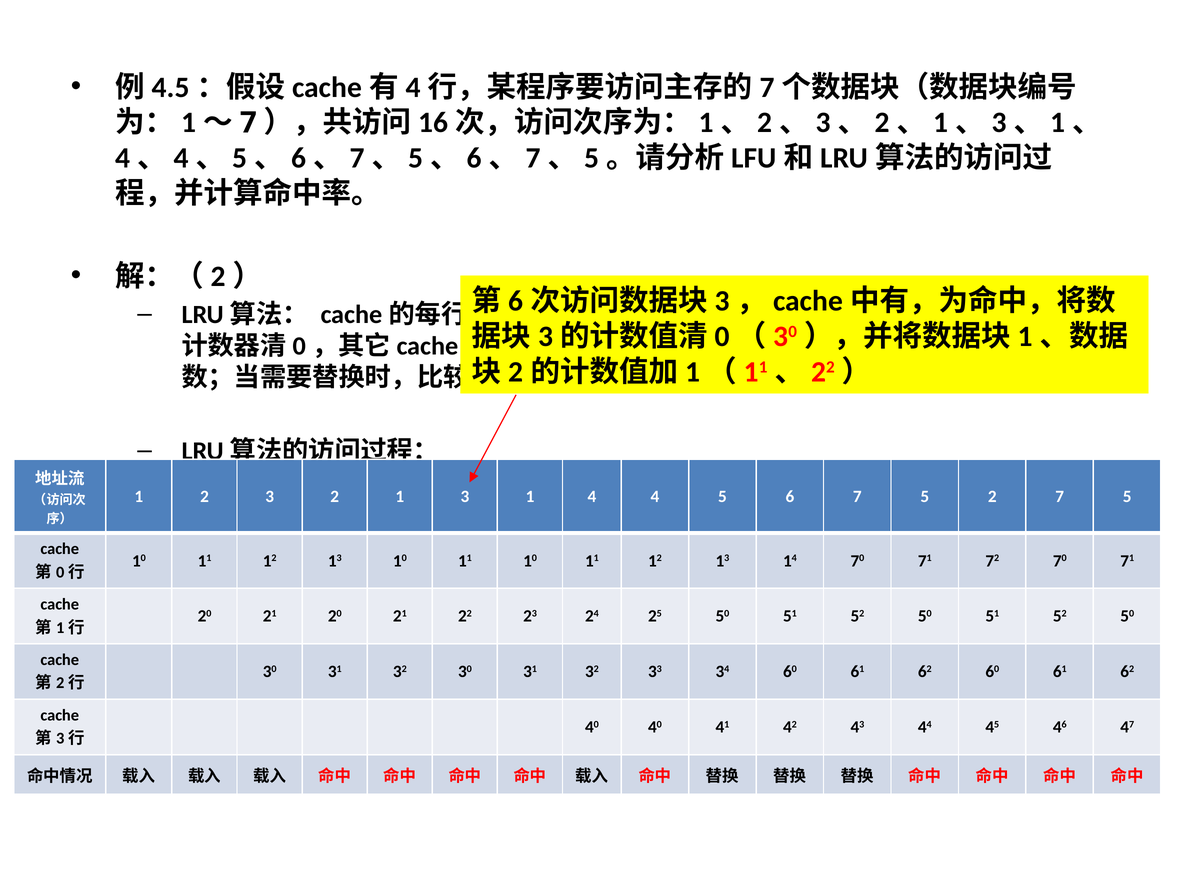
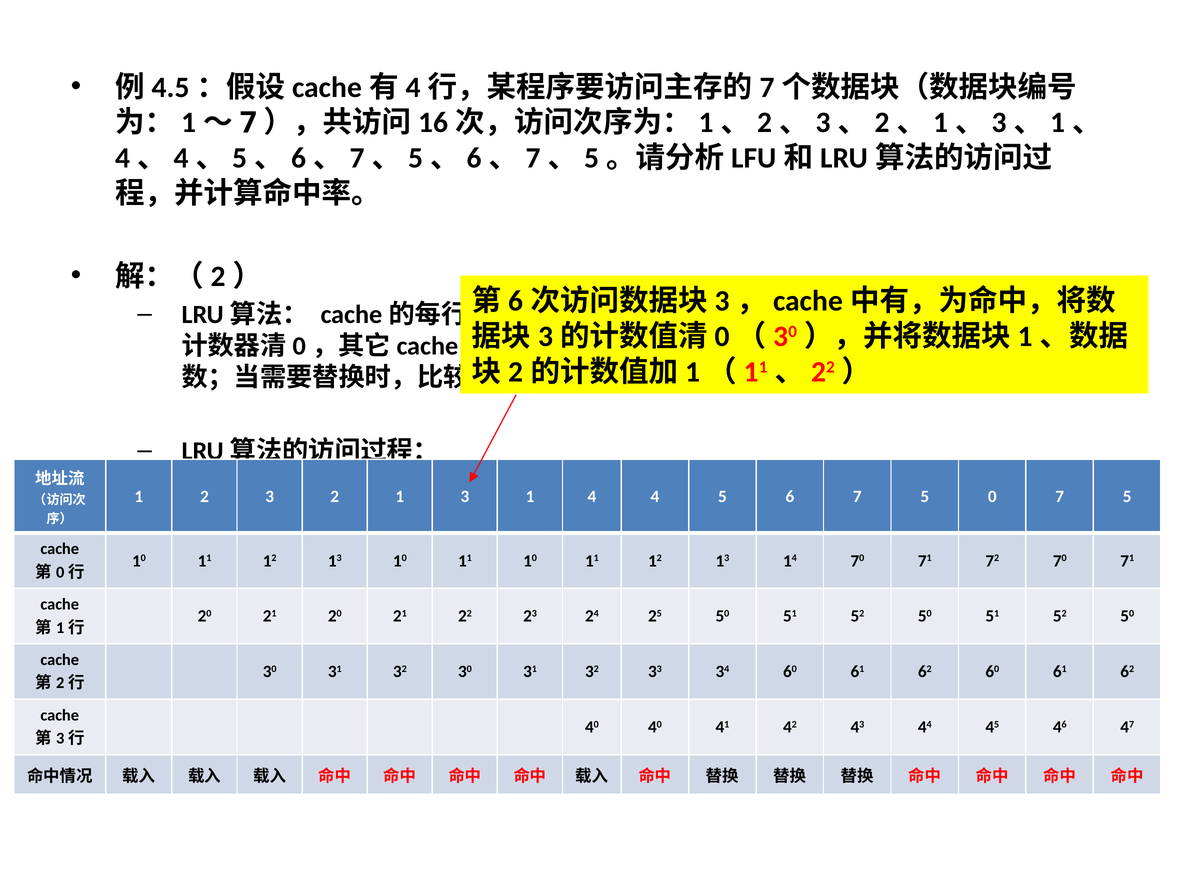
5 2: 2 -> 0
